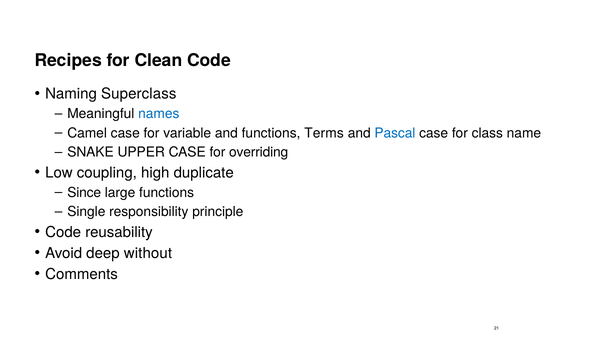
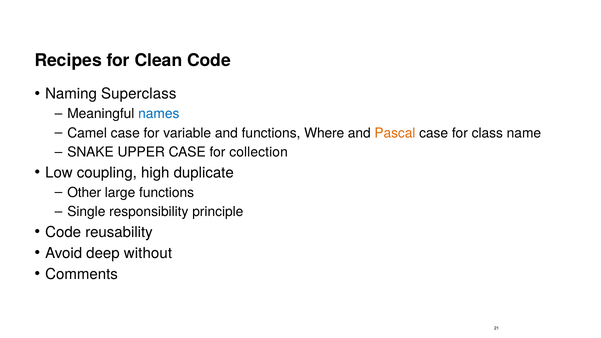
Terms: Terms -> Where
Pascal colour: blue -> orange
overriding: overriding -> collection
Since: Since -> Other
